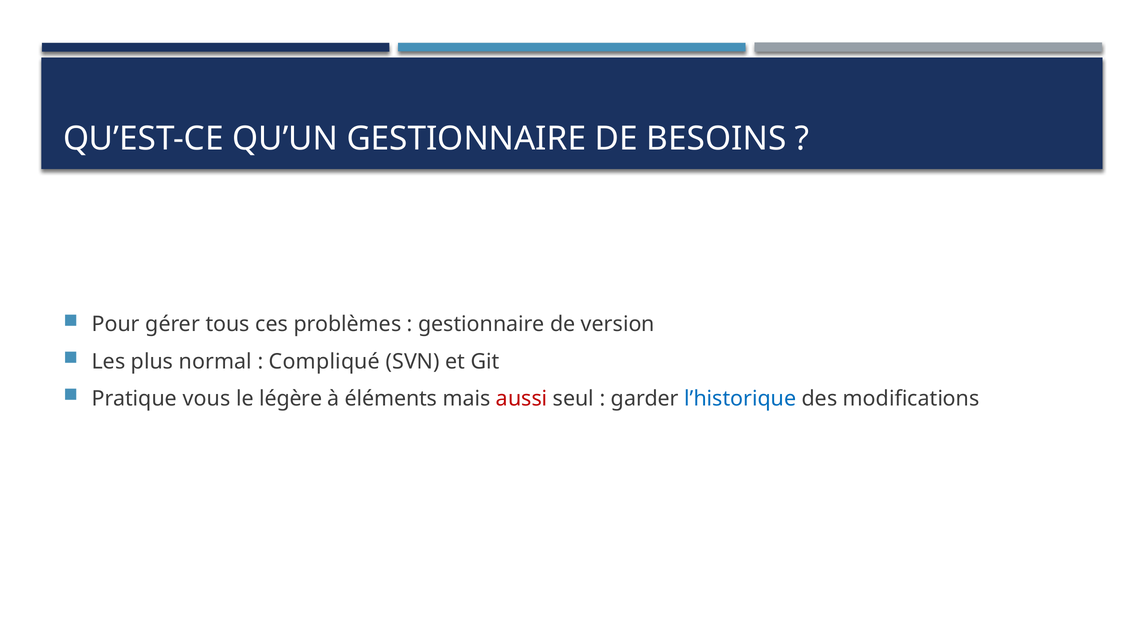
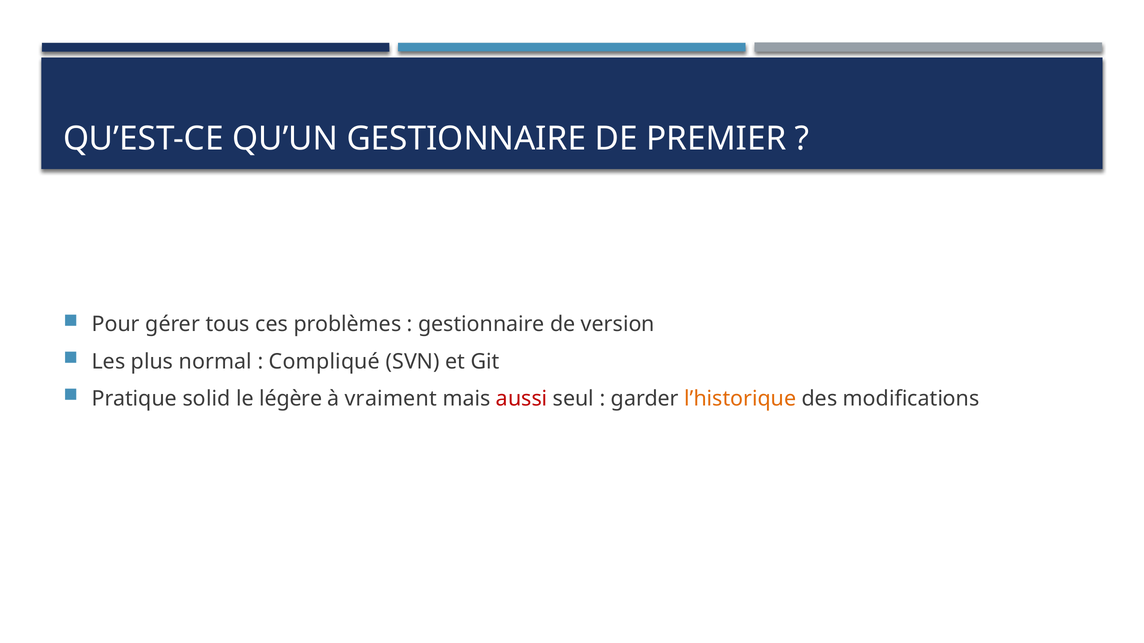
BESOINS: BESOINS -> PREMIER
vous: vous -> solid
éléments: éléments -> vraiment
l’historique colour: blue -> orange
